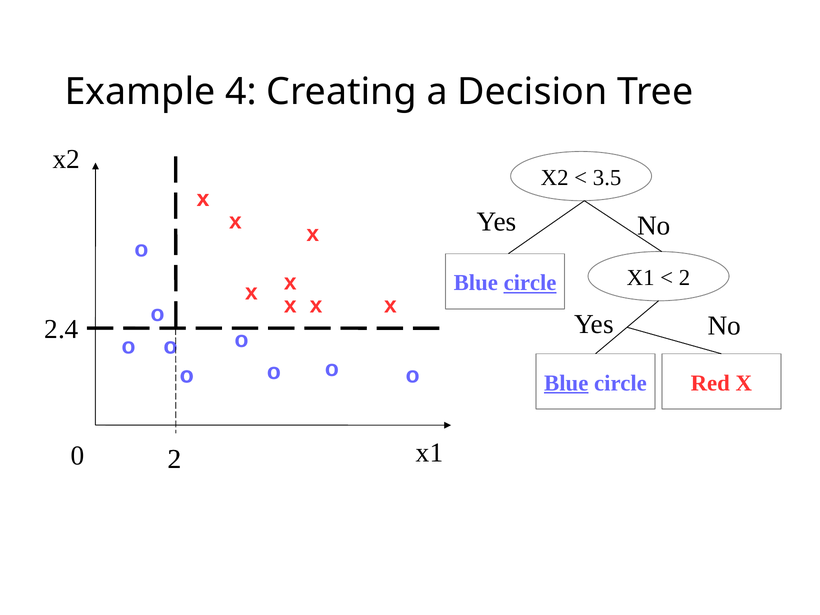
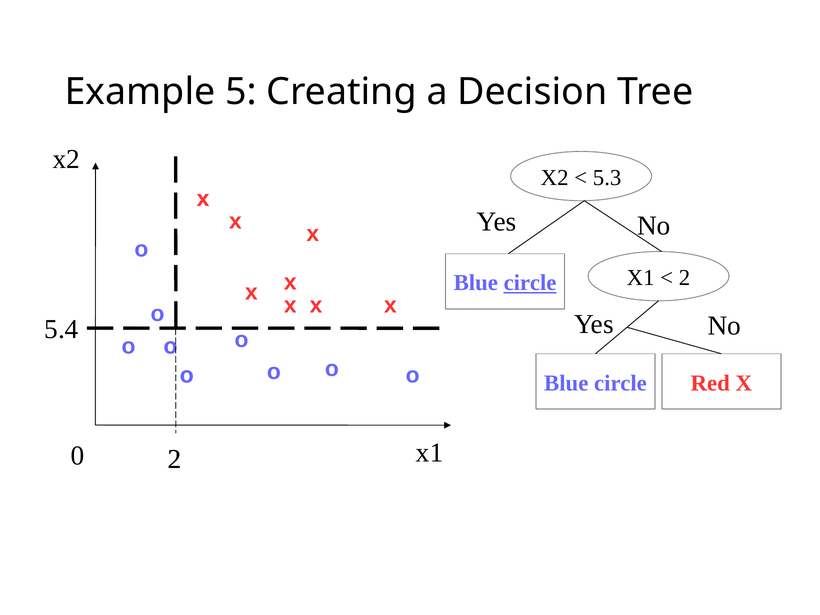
4: 4 -> 5
3.5: 3.5 -> 5.3
2.4: 2.4 -> 5.4
Blue at (566, 383) underline: present -> none
